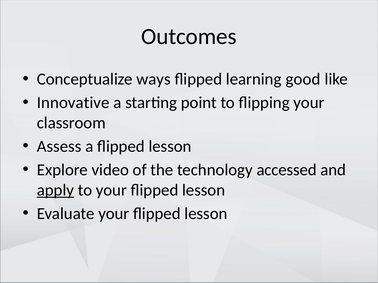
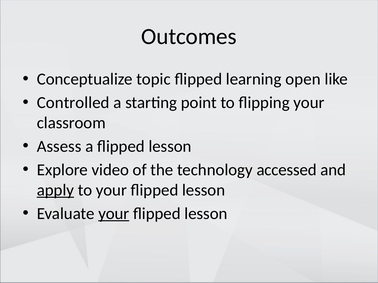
ways: ways -> topic
good: good -> open
Innovative: Innovative -> Controlled
your at (114, 214) underline: none -> present
